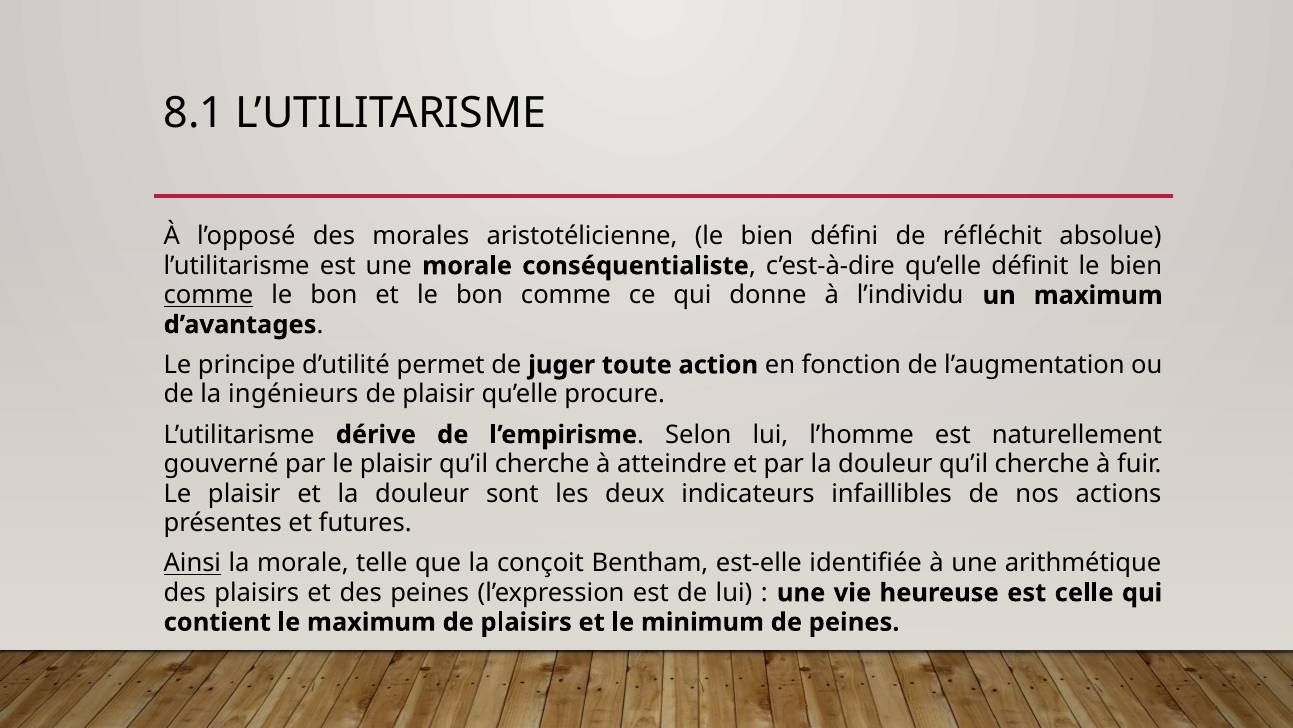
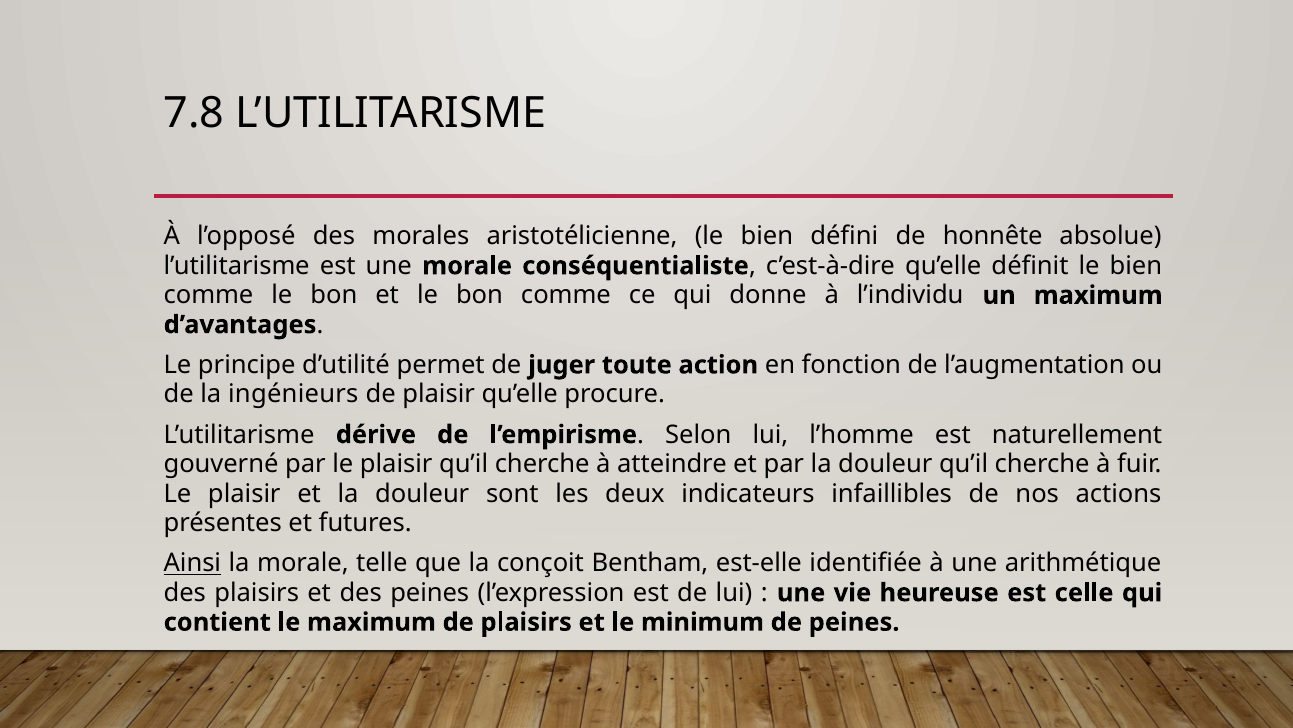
8.1: 8.1 -> 7.8
réfléchit: réfléchit -> honnête
comme at (209, 295) underline: present -> none
